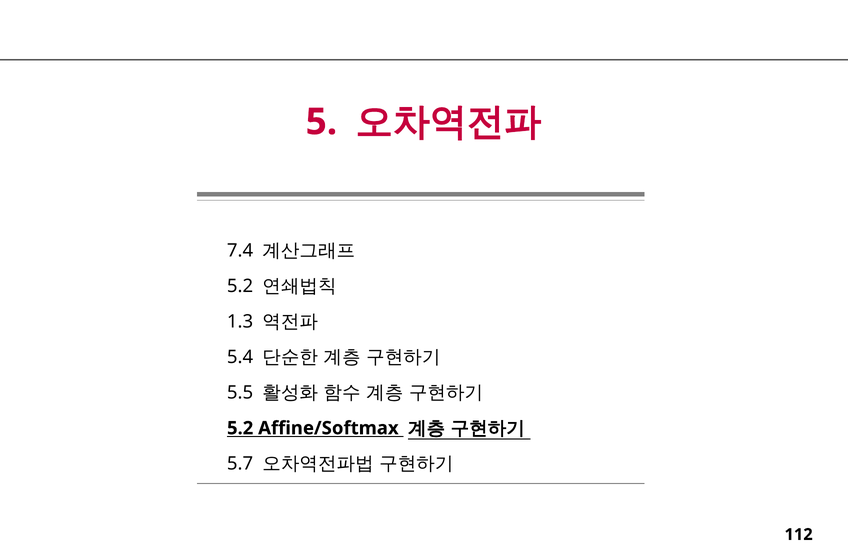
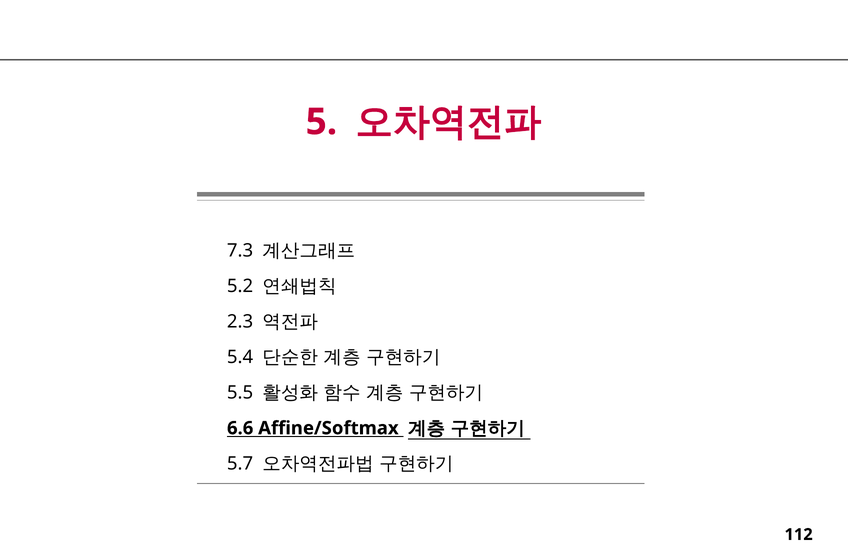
7.4: 7.4 -> 7.3
1.3: 1.3 -> 2.3
5.2 at (240, 428): 5.2 -> 6.6
